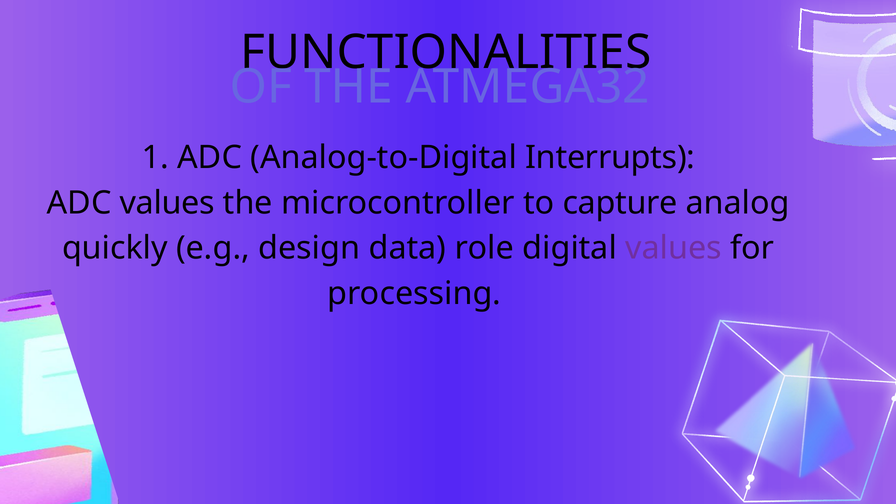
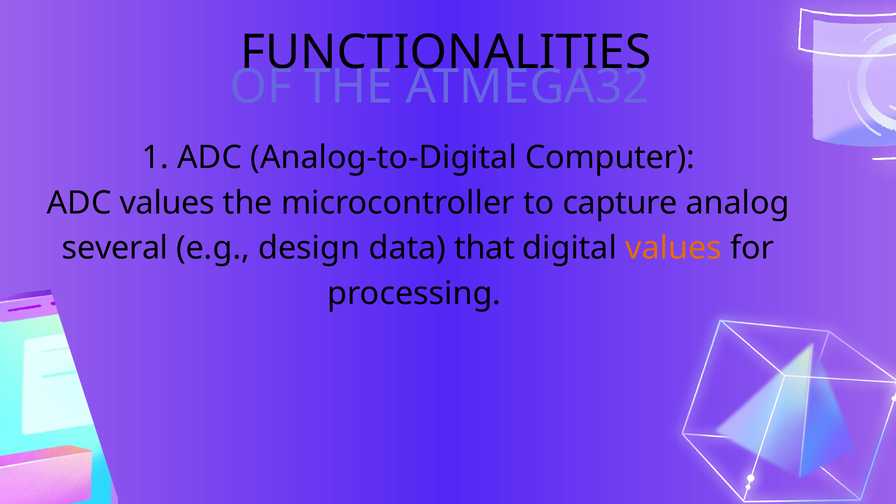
Interrupts: Interrupts -> Computer
quickly: quickly -> several
role: role -> that
values at (674, 248) colour: purple -> orange
